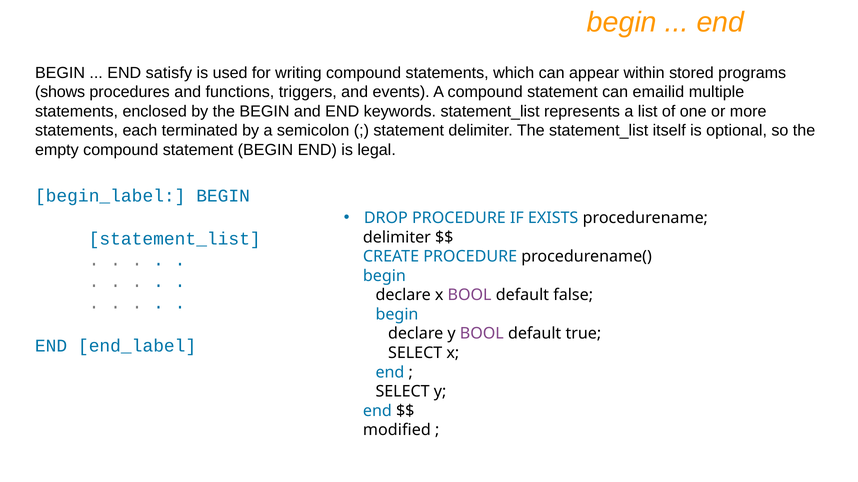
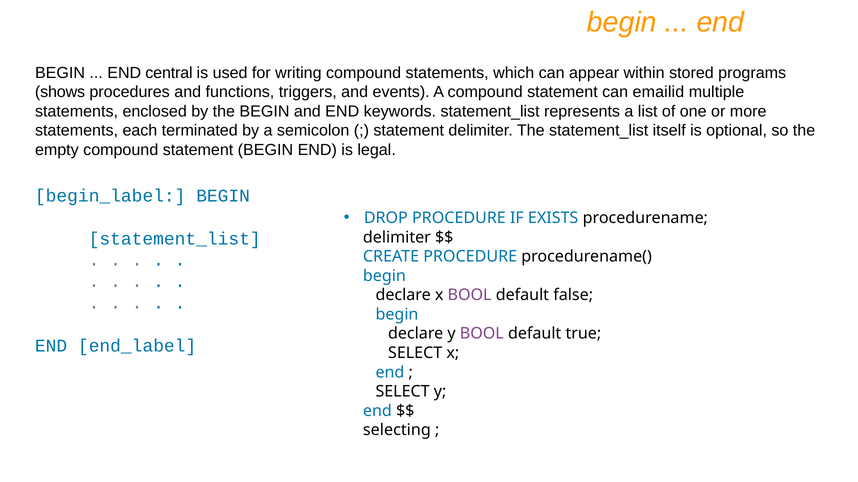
satisfy: satisfy -> central
modified: modified -> selecting
